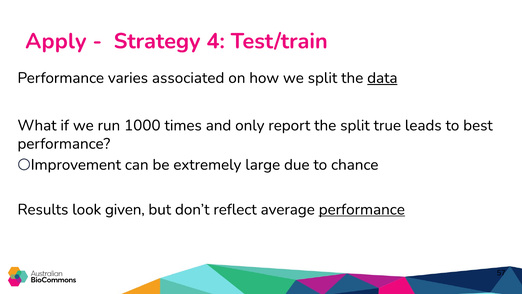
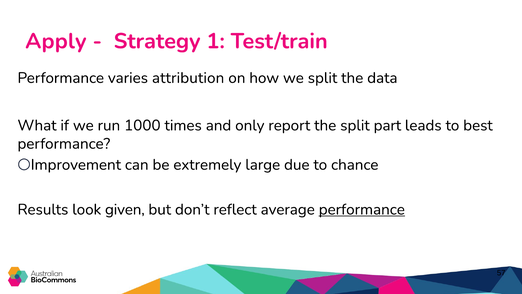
4: 4 -> 1
associated: associated -> attribution
data underline: present -> none
true: true -> part
